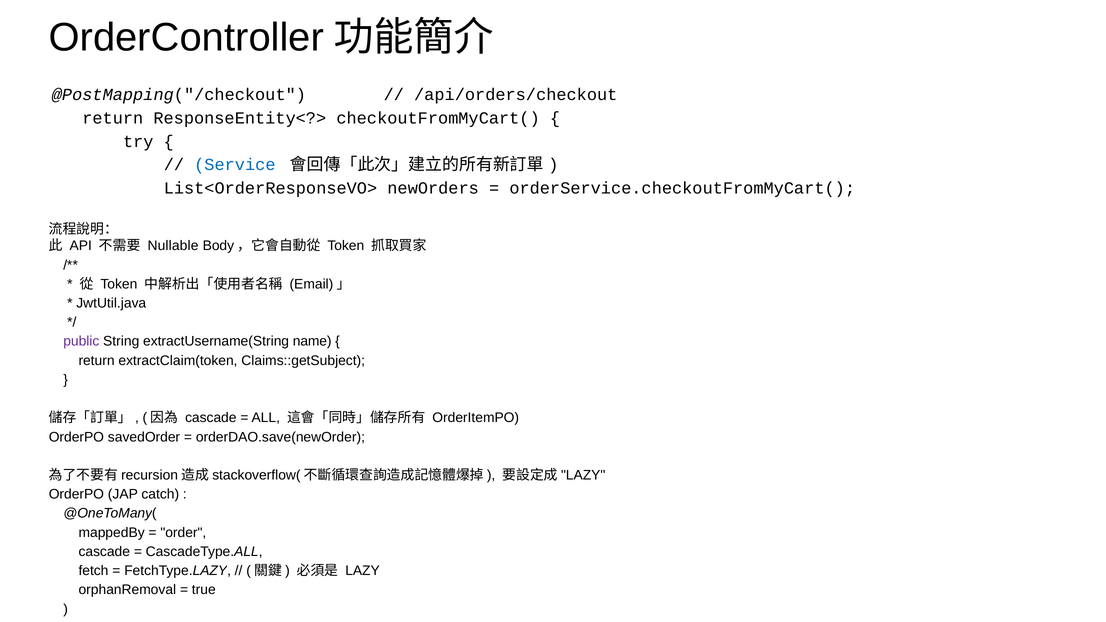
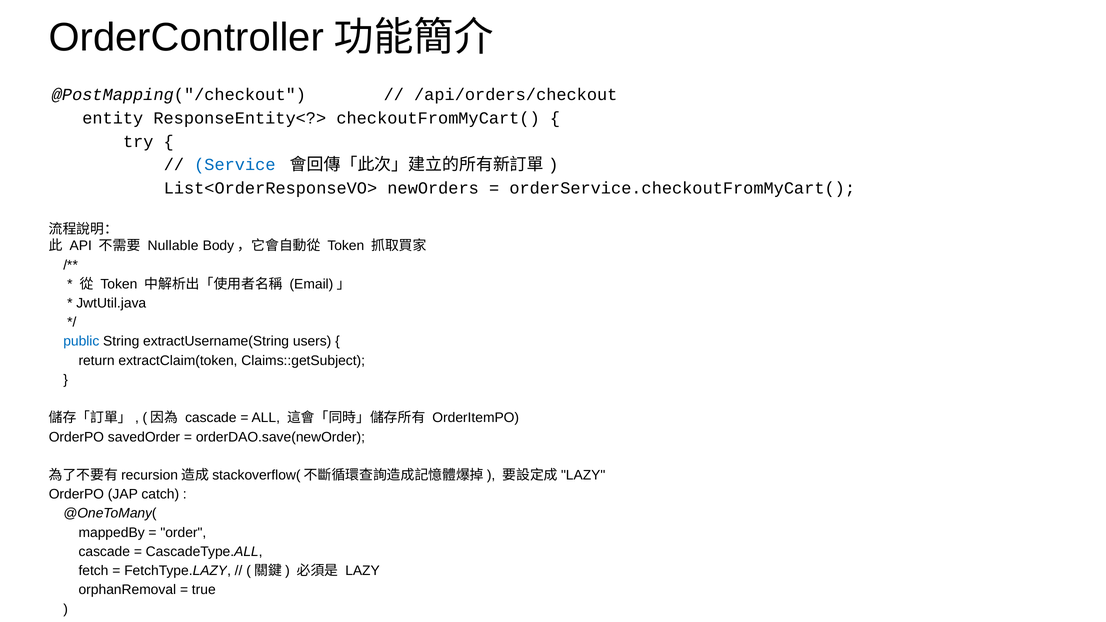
return at (113, 118): return -> entity
public colour: purple -> blue
name: name -> users
